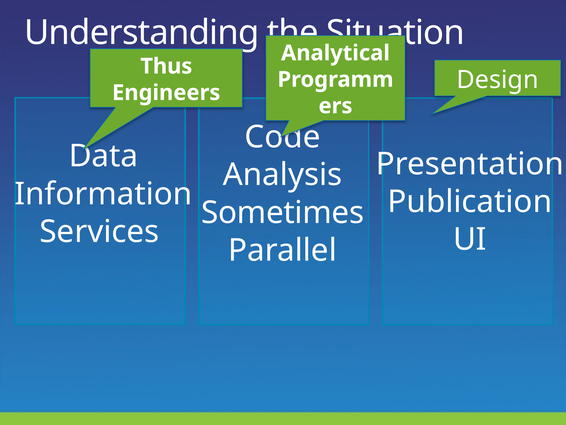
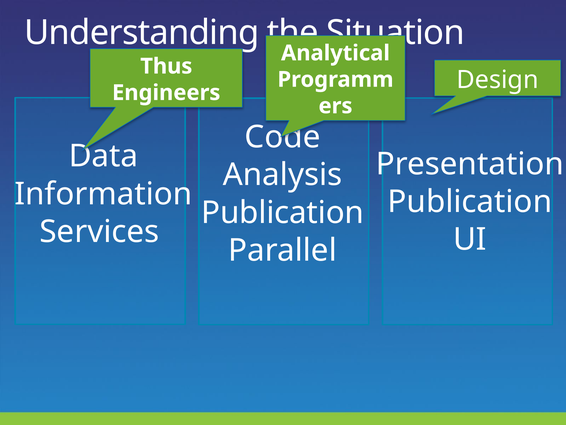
Sometimes at (283, 212): Sometimes -> Publication
